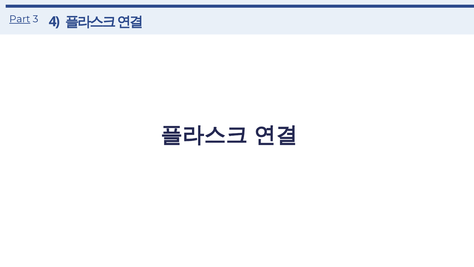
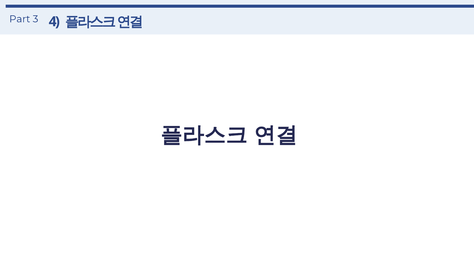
Part underline: present -> none
